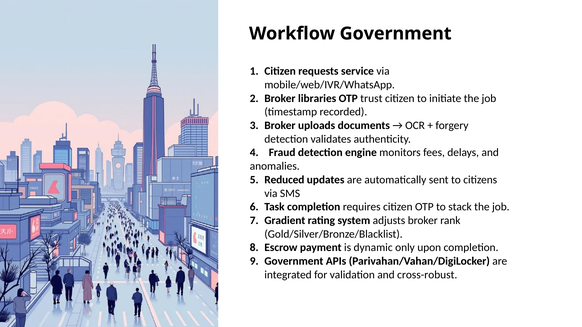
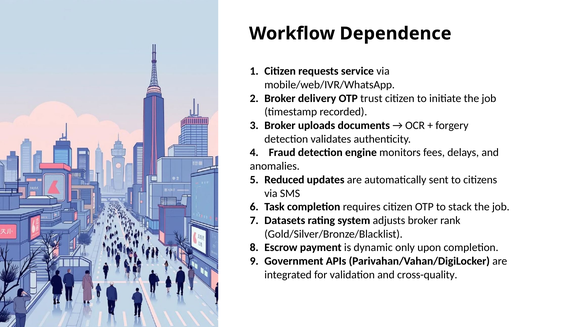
Workflow Government: Government -> Dependence
libraries: libraries -> delivery
Gradient: Gradient -> Datasets
cross-robust: cross-robust -> cross-quality
